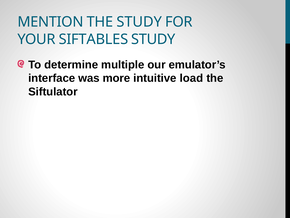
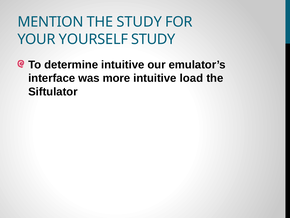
SIFTABLES: SIFTABLES -> YOURSELF
determine multiple: multiple -> intuitive
